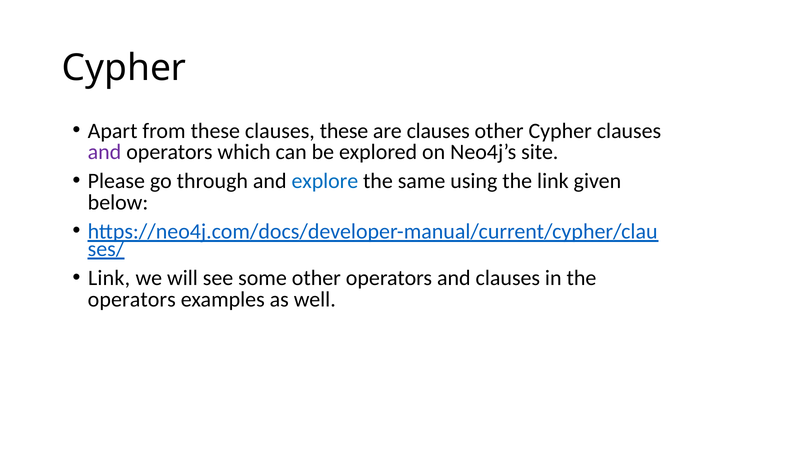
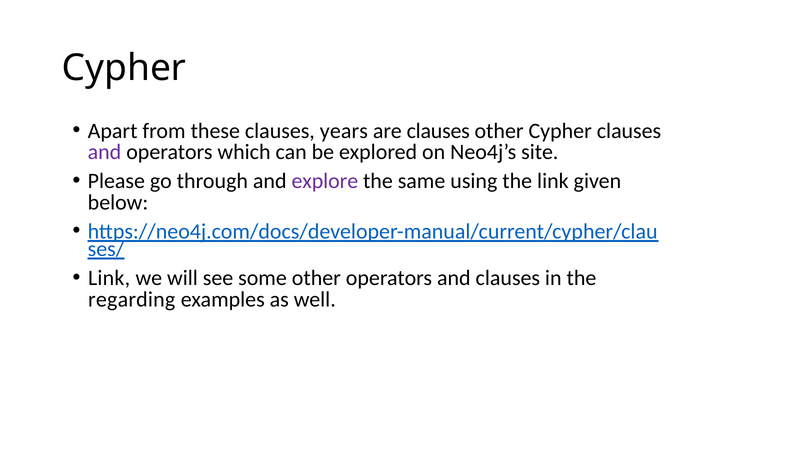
clauses these: these -> years
explore colour: blue -> purple
operators at (132, 300): operators -> regarding
